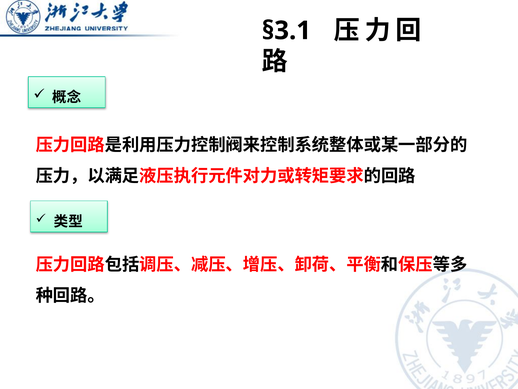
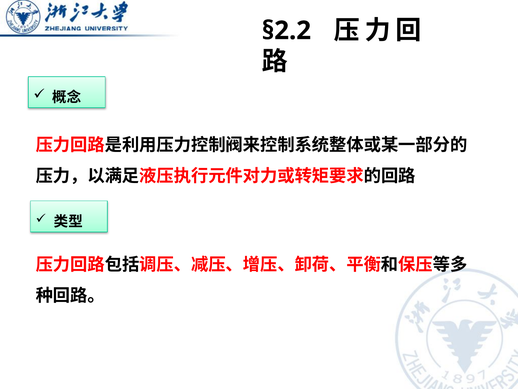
§3.1: §3.1 -> §2.2
